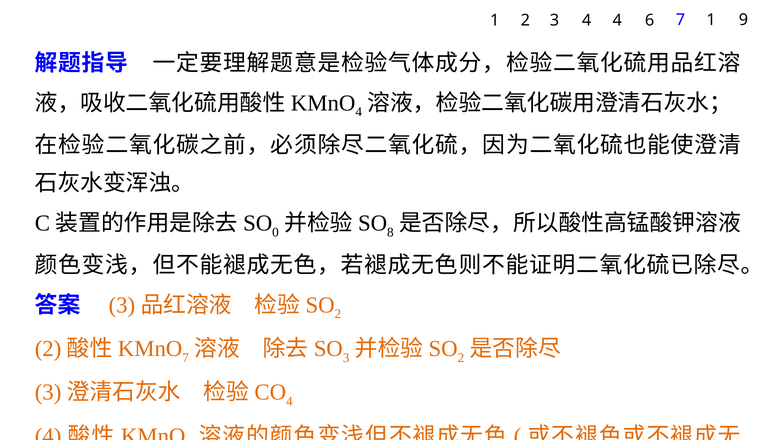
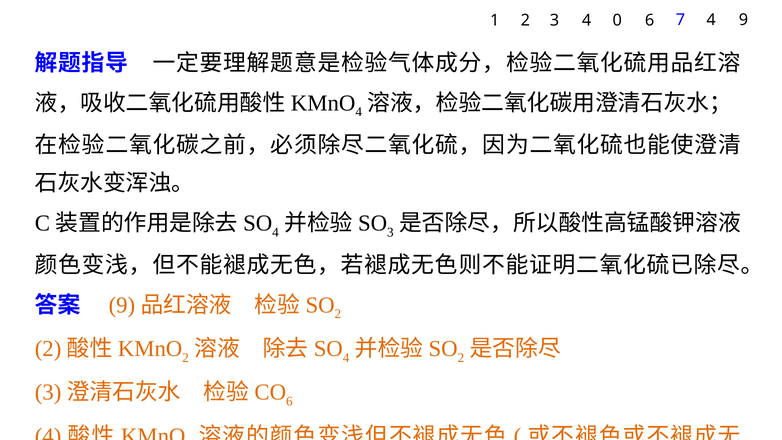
3 4 4: 4 -> 0
7 1: 1 -> 4
0 at (276, 232): 0 -> 4
8 at (390, 232): 8 -> 3
3 at (122, 305): 3 -> 9
7 at (186, 358): 7 -> 2
3 at (346, 358): 3 -> 4
4 at (289, 401): 4 -> 6
